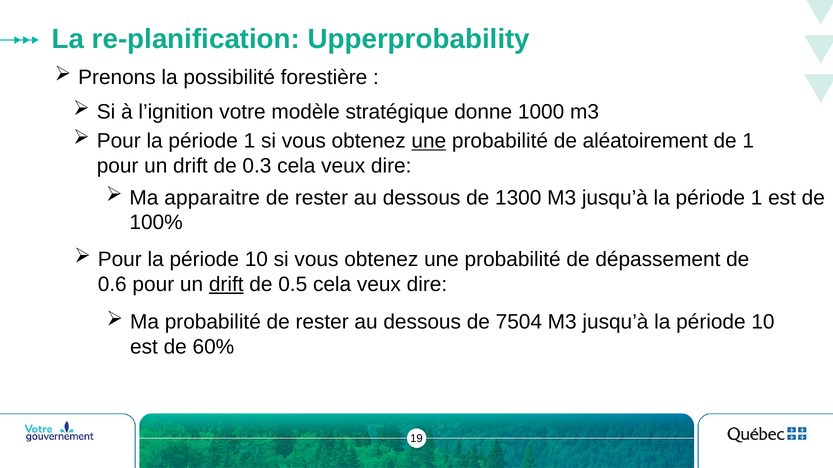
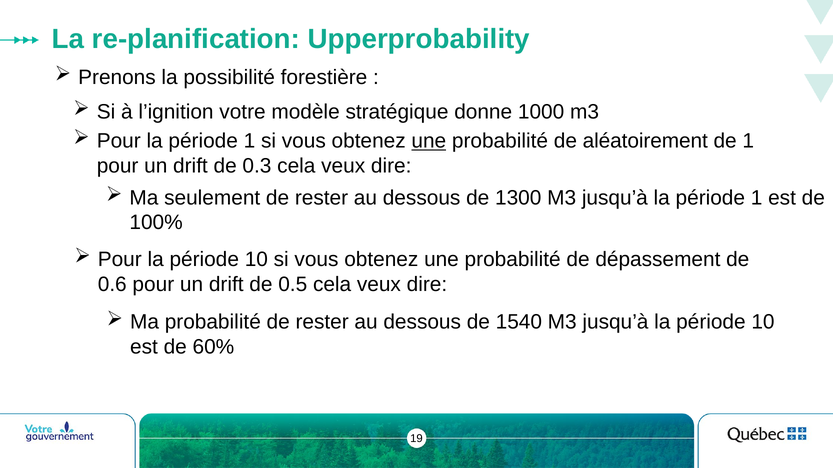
apparaitre: apparaitre -> seulement
drift at (226, 285) underline: present -> none
7504: 7504 -> 1540
